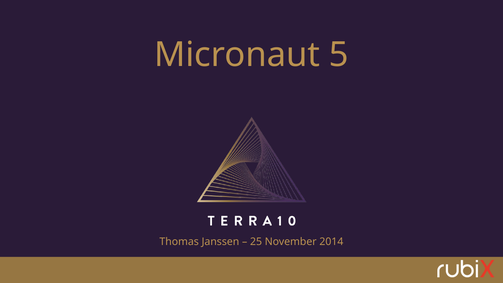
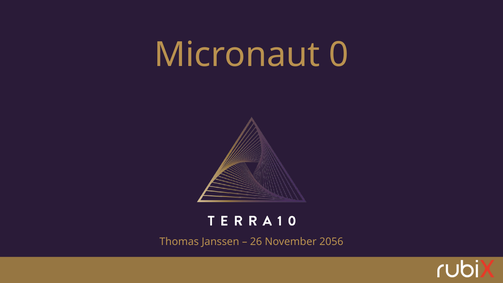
5: 5 -> 0
25: 25 -> 26
2014: 2014 -> 2056
